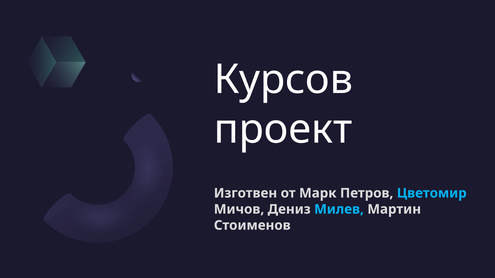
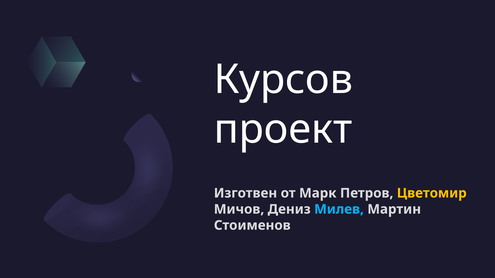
Цветомир colour: light blue -> yellow
